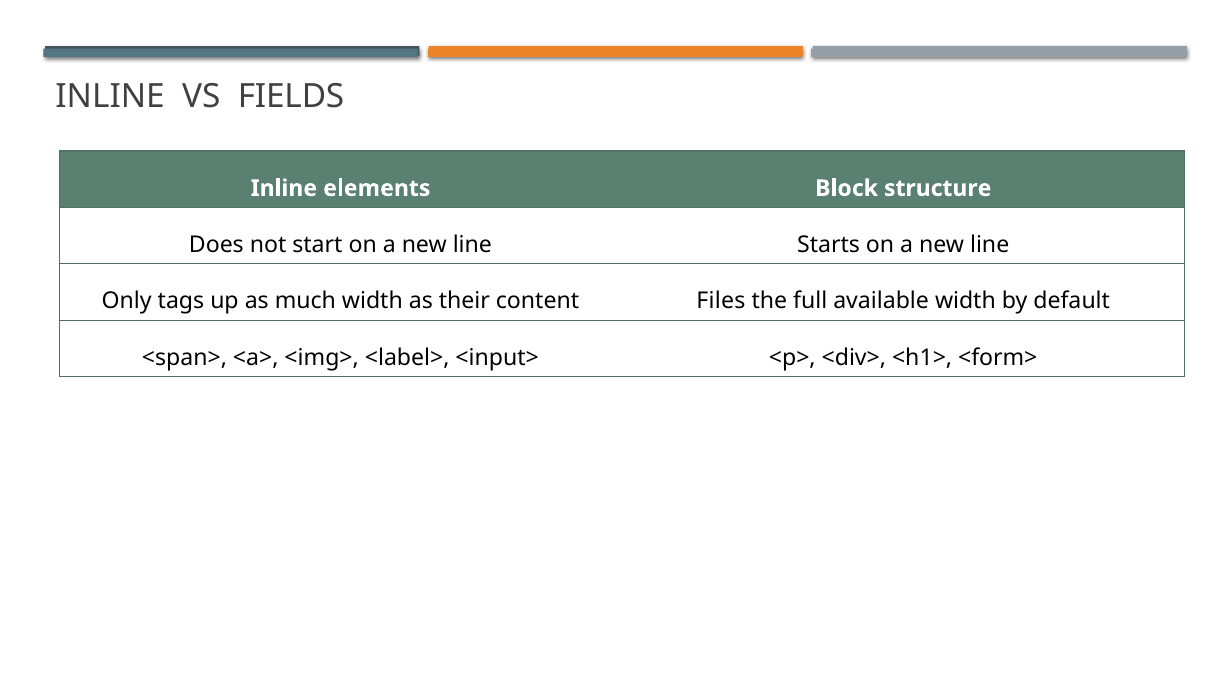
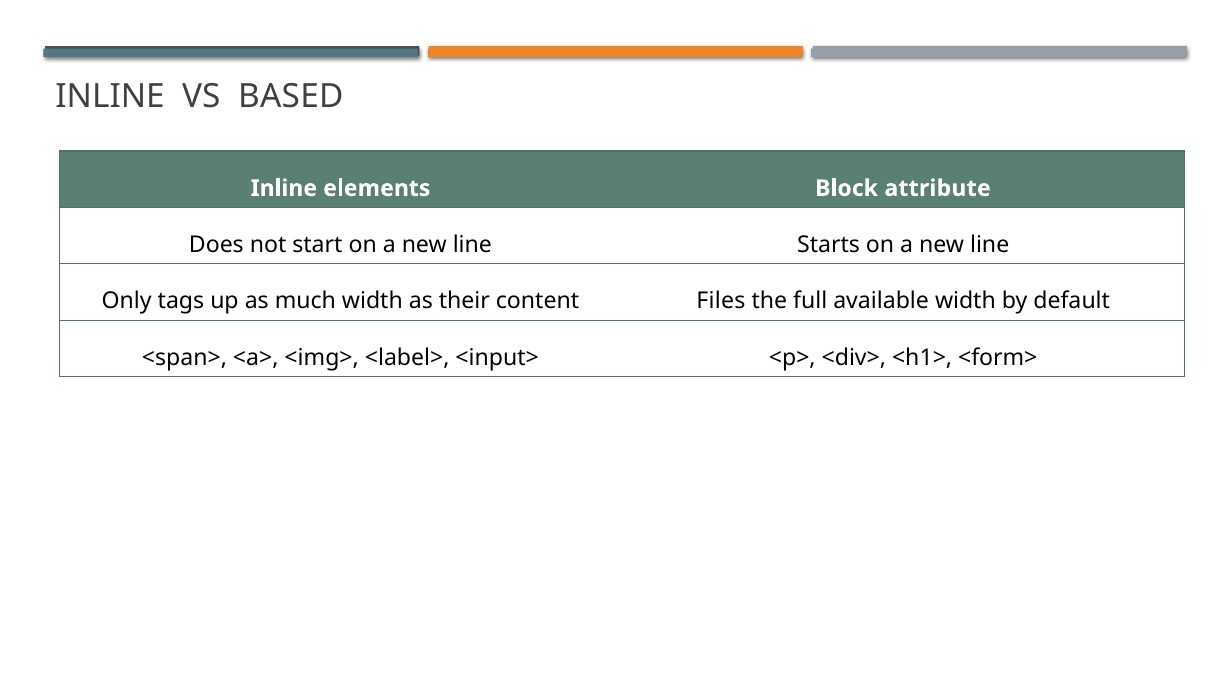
FIELDS: FIELDS -> BASED
structure: structure -> attribute
